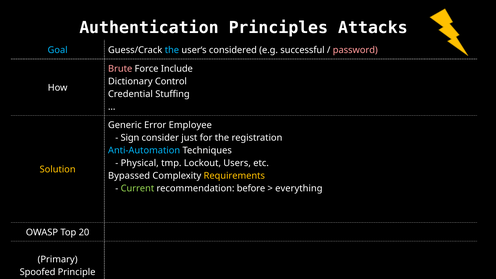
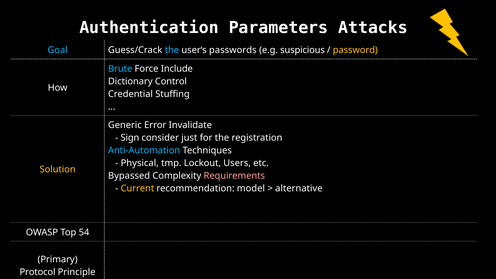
Principles: Principles -> Parameters
considered: considered -> passwords
successful: successful -> suspicious
password colour: pink -> yellow
Brute colour: pink -> light blue
Employee: Employee -> Invalidate
Requirements colour: yellow -> pink
Current colour: light green -> yellow
before: before -> model
everything: everything -> alternative
20: 20 -> 54
Spoofed: Spoofed -> Protocol
